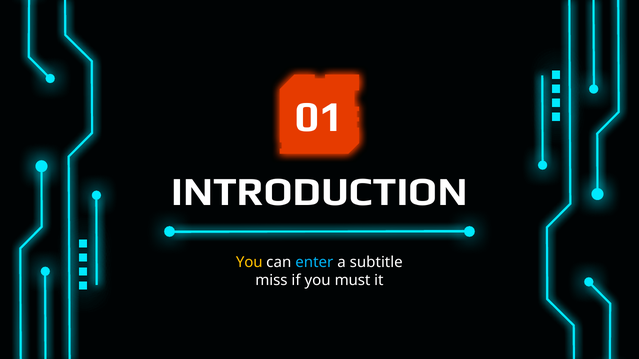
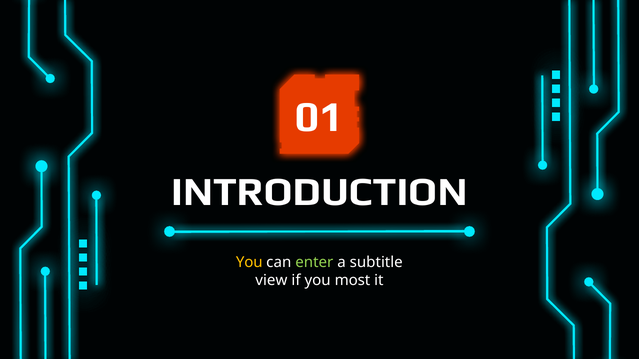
enter colour: light blue -> light green
miss: miss -> view
must: must -> most
